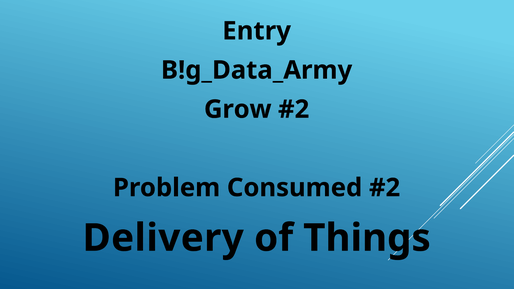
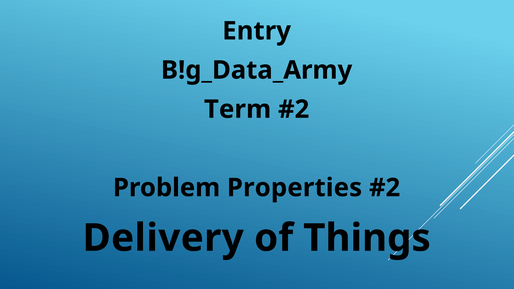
Grow: Grow -> Term
Consumed: Consumed -> Properties
